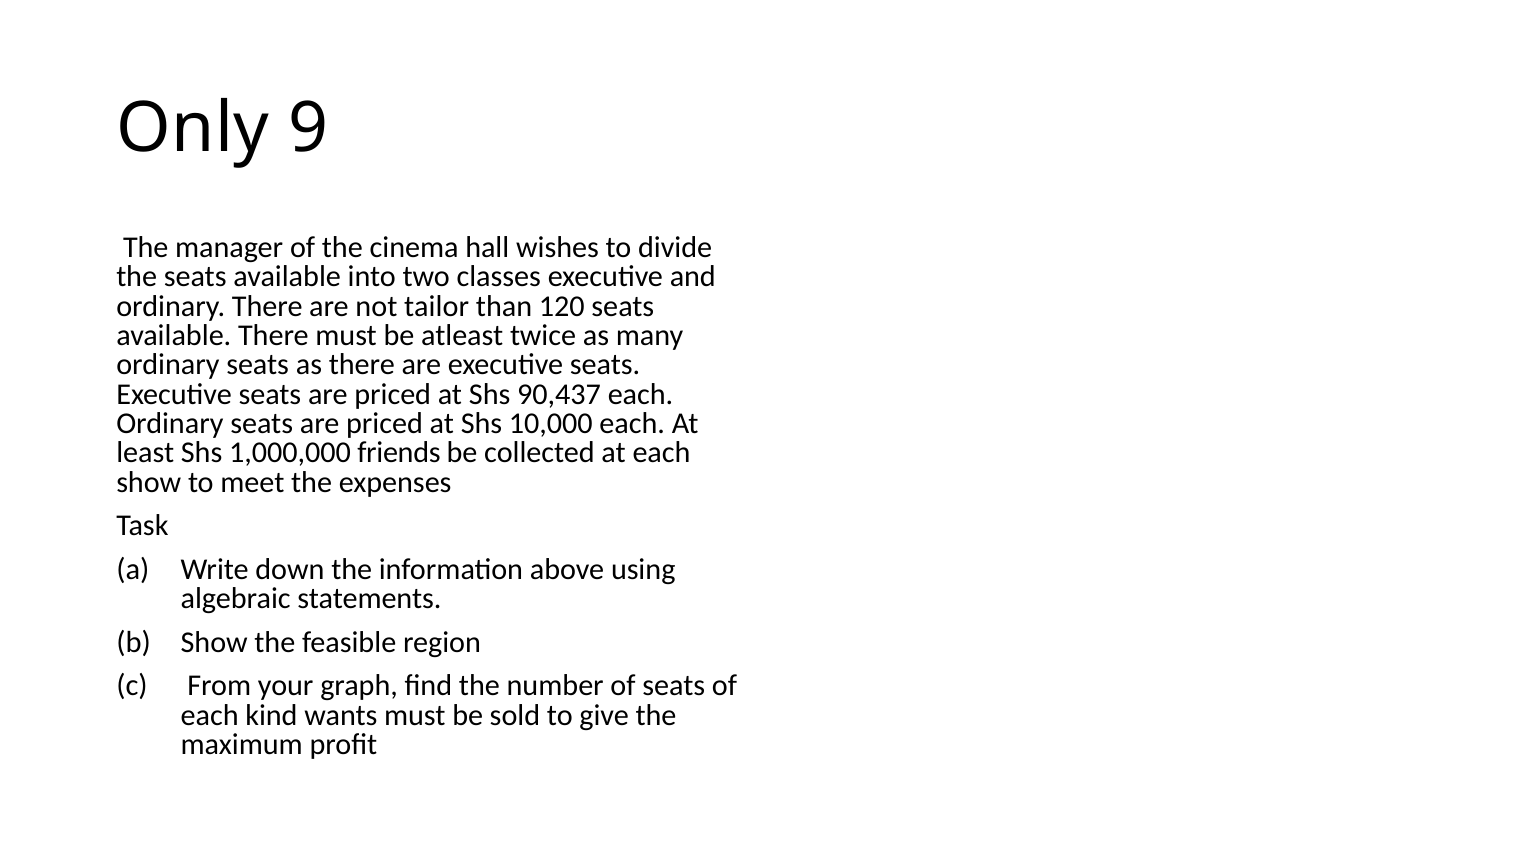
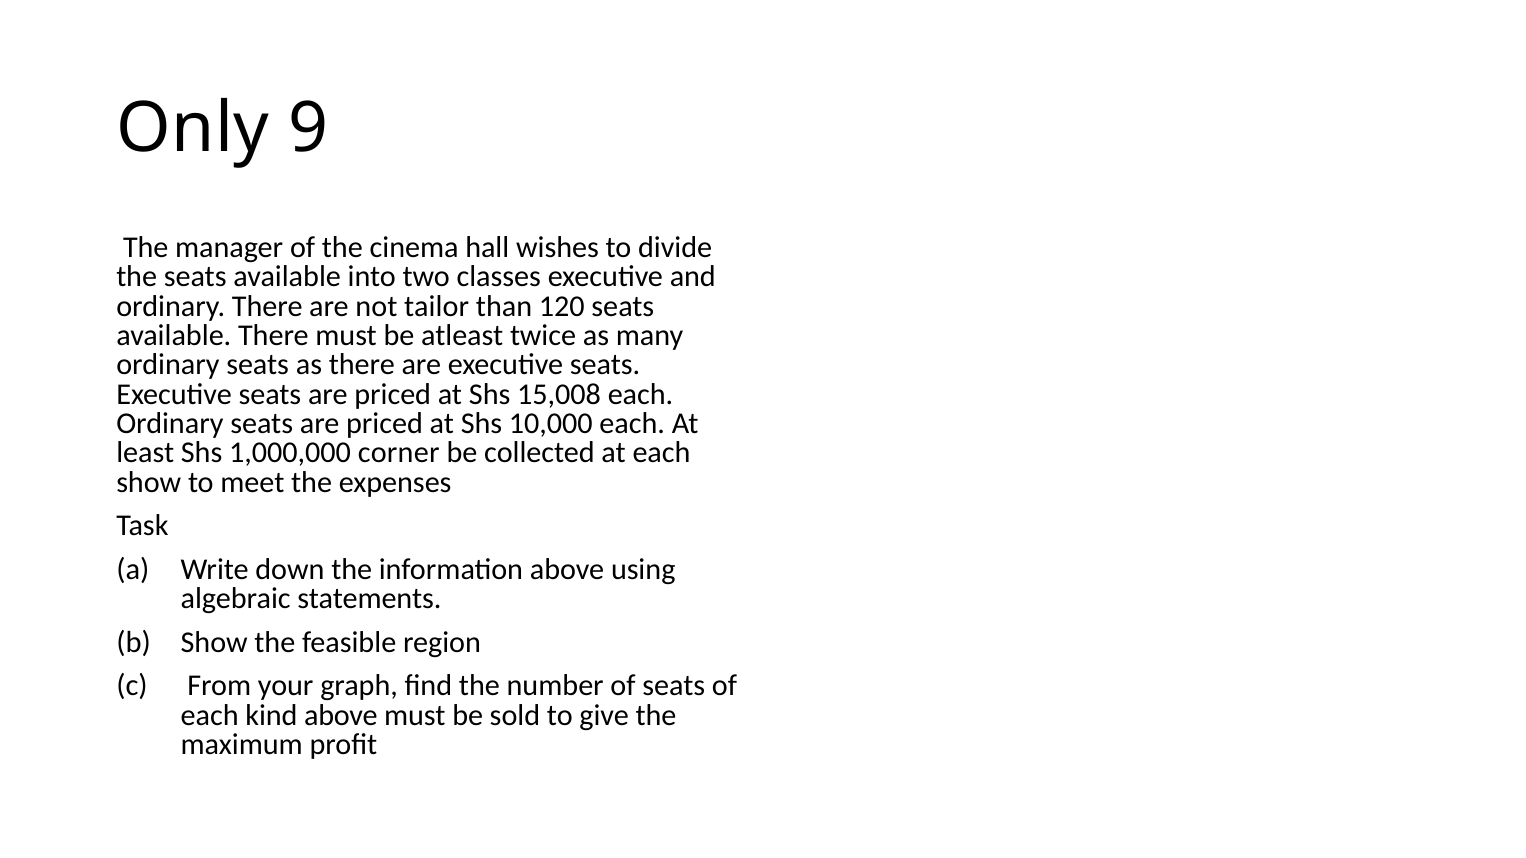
90,437: 90,437 -> 15,008
friends: friends -> corner
kind wants: wants -> above
